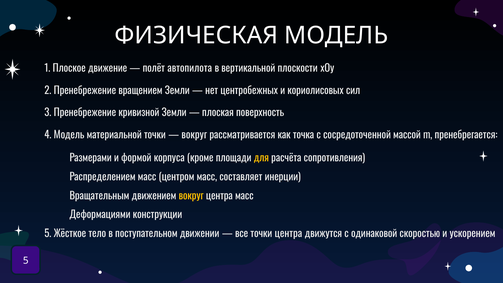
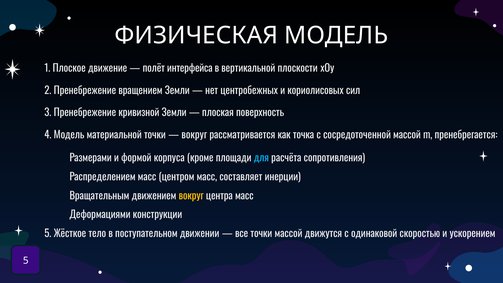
автопилота: автопилота -> интерфейса
для colour: yellow -> light blue
точки центра: центра -> массой
